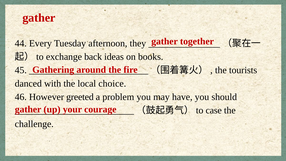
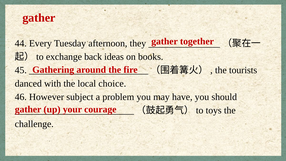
greeted: greeted -> subject
case: case -> toys
